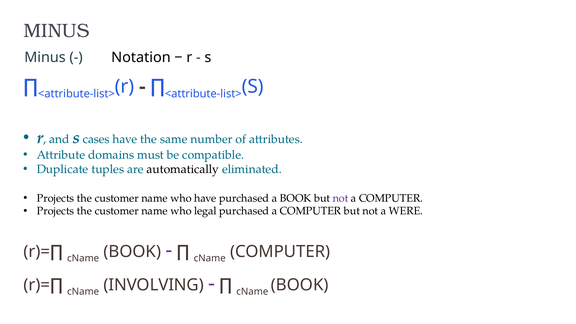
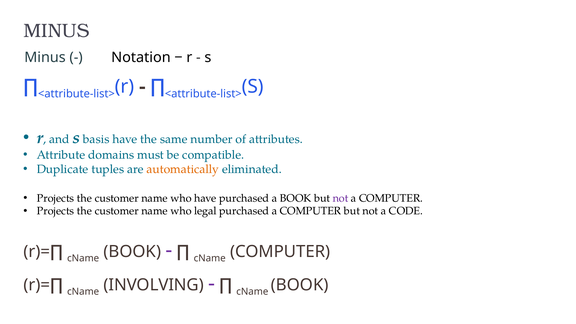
cases: cases -> basis
automatically colour: black -> orange
WERE: WERE -> CODE
